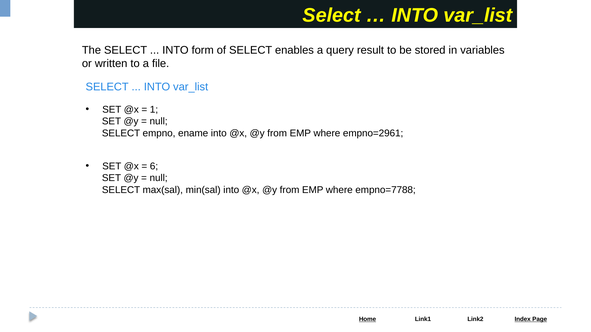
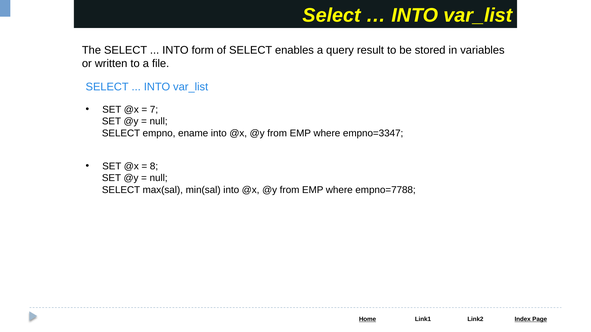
1: 1 -> 7
empno=2961: empno=2961 -> empno=3347
6: 6 -> 8
